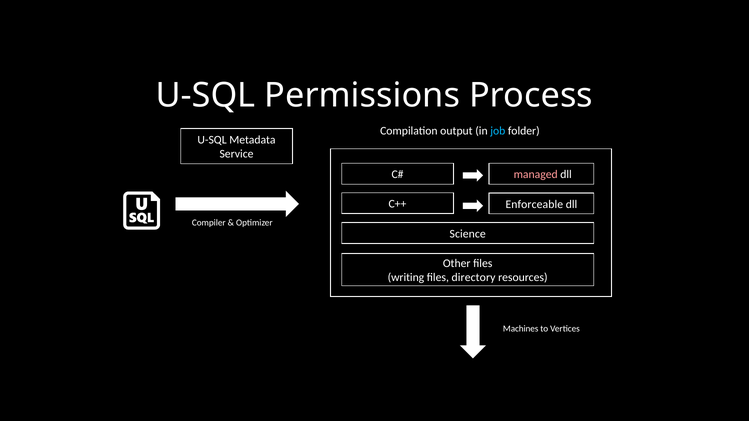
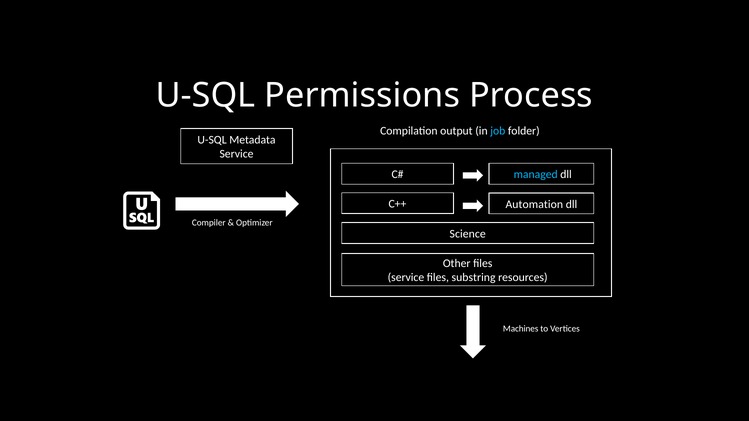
managed colour: pink -> light blue
Enforceable: Enforceable -> Automation
writing at (406, 278): writing -> service
directory: directory -> substring
